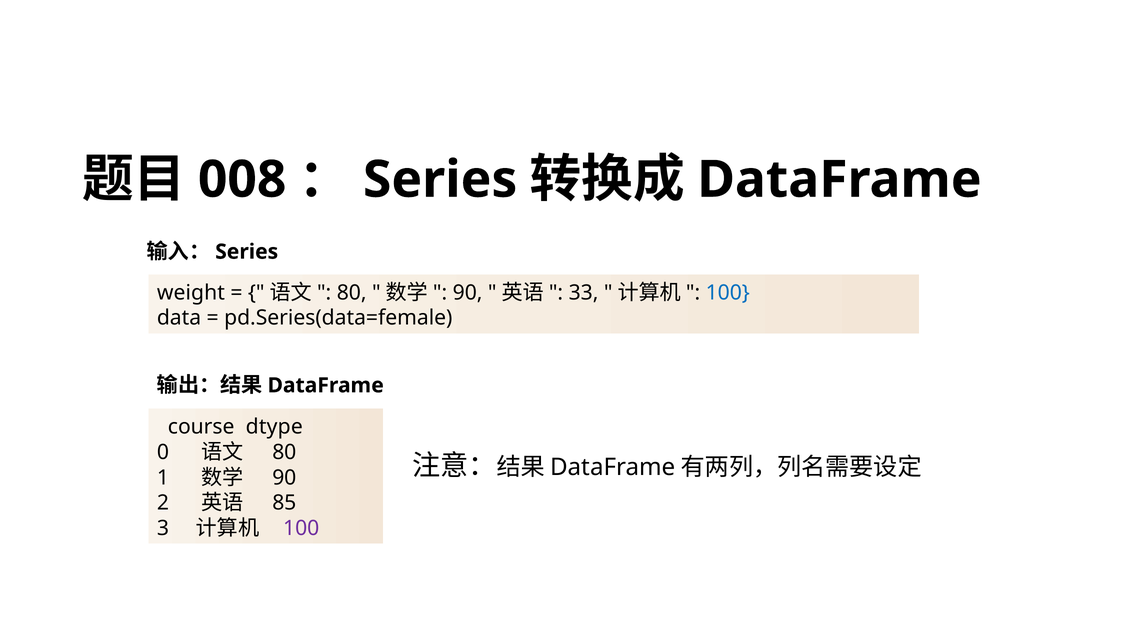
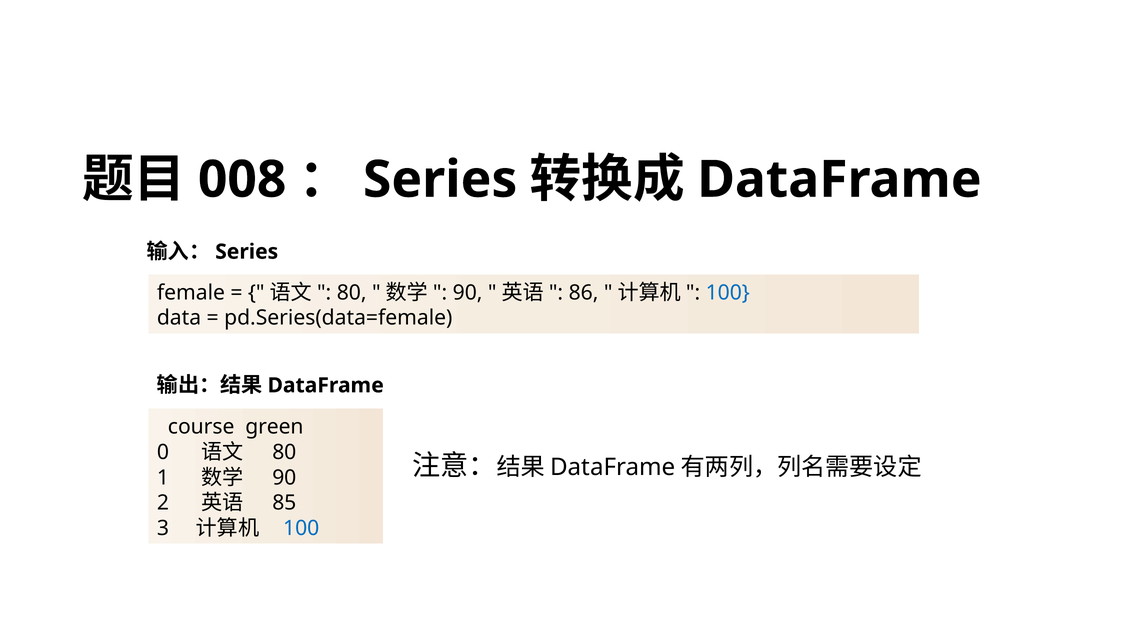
weight: weight -> female
33: 33 -> 86
dtype: dtype -> green
100 at (301, 528) colour: purple -> blue
